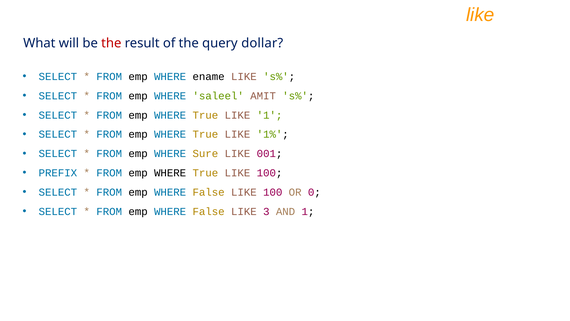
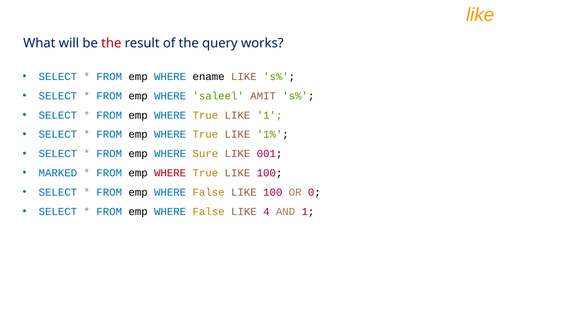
dollar: dollar -> works
PREFIX: PREFIX -> MARKED
WHERE at (170, 173) colour: black -> red
3: 3 -> 4
